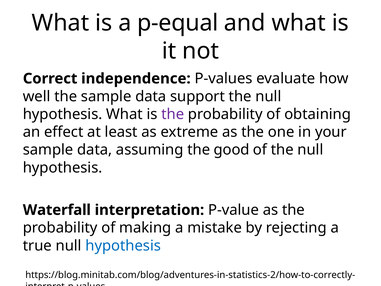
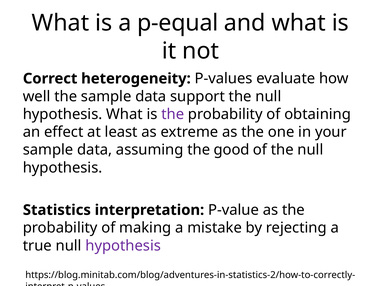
independence: independence -> heterogeneity
Waterfall: Waterfall -> Statistics
hypothesis at (123, 245) colour: blue -> purple
